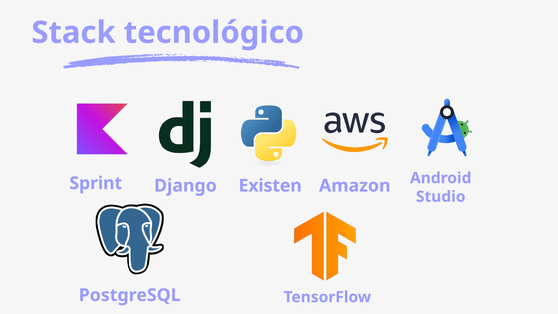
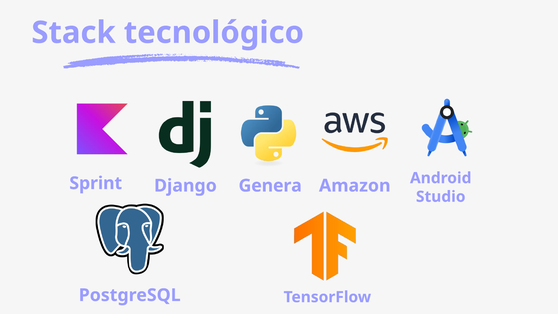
Existen: Existen -> Genera
